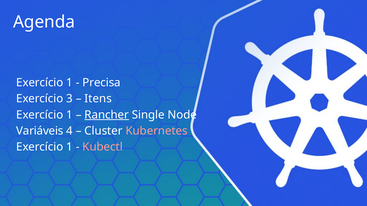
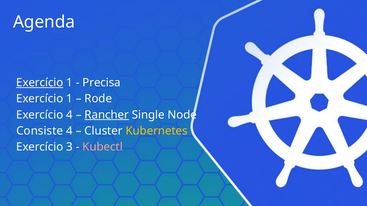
Exercício at (40, 83) underline: none -> present
3 at (69, 99): 3 -> 1
Itens: Itens -> Rode
1 at (69, 115): 1 -> 4
Variáveis: Variáveis -> Consiste
Kubernetes colour: pink -> yellow
1 at (69, 147): 1 -> 3
